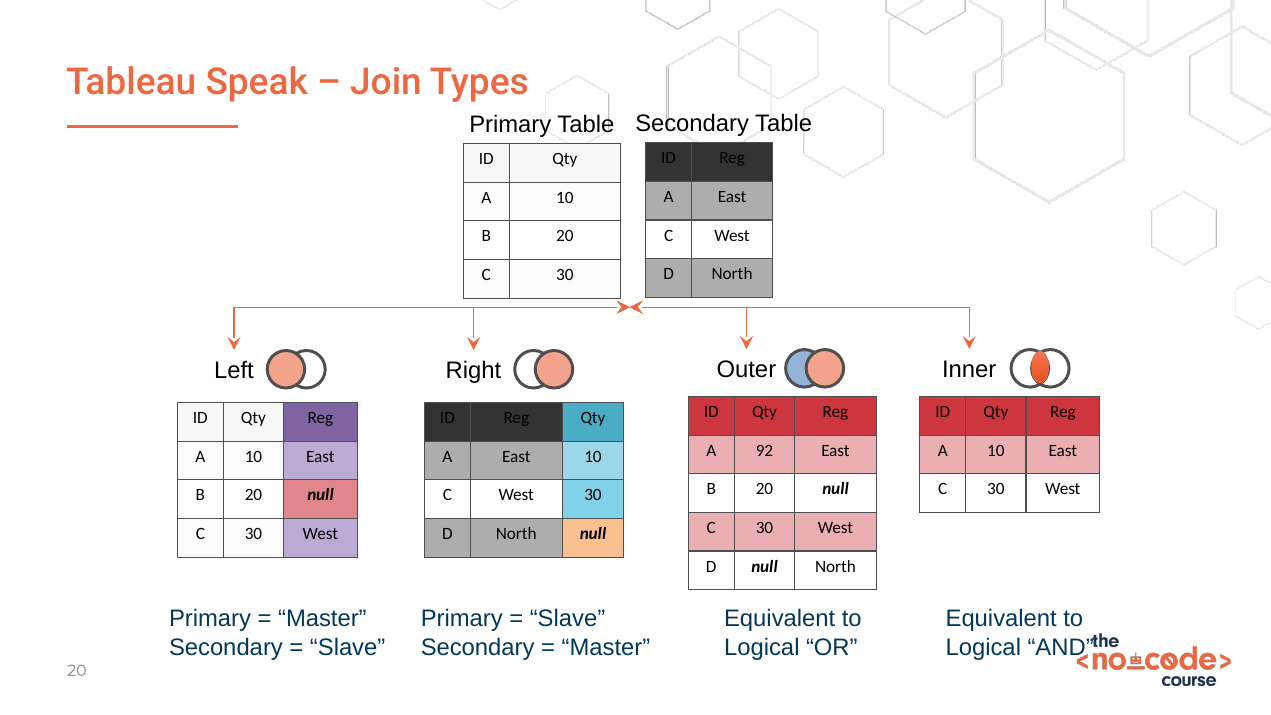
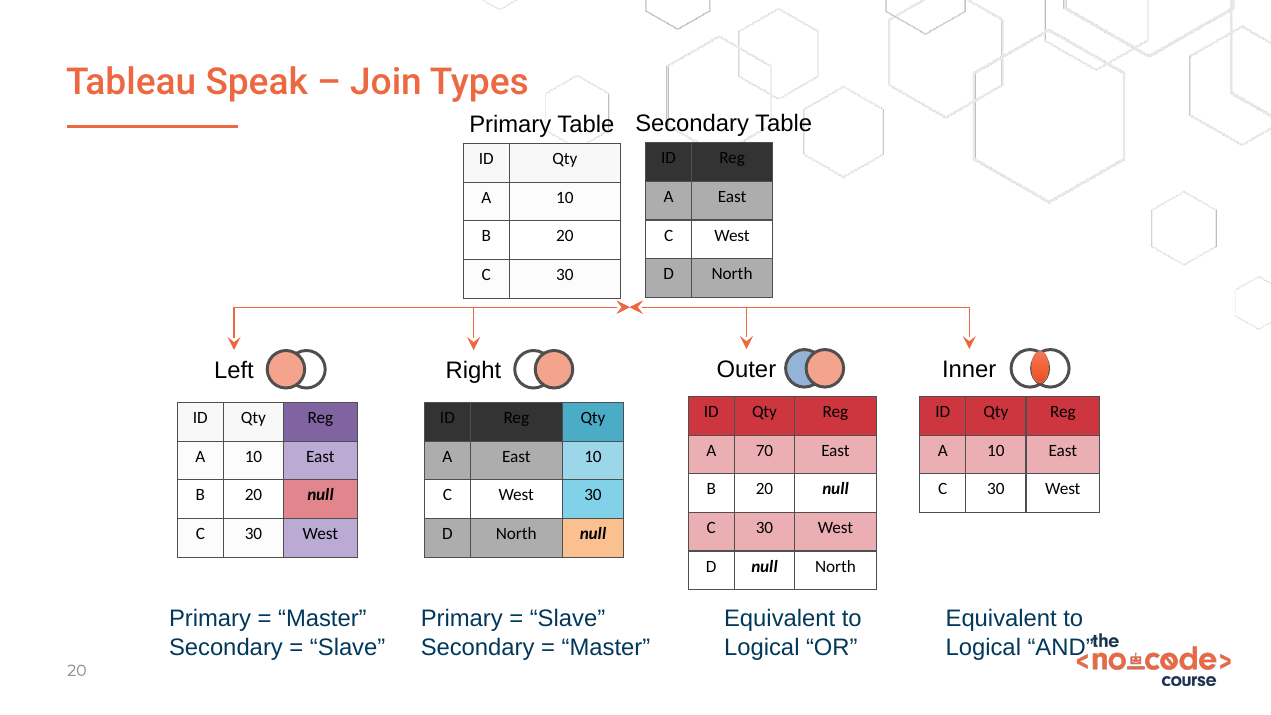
92: 92 -> 70
